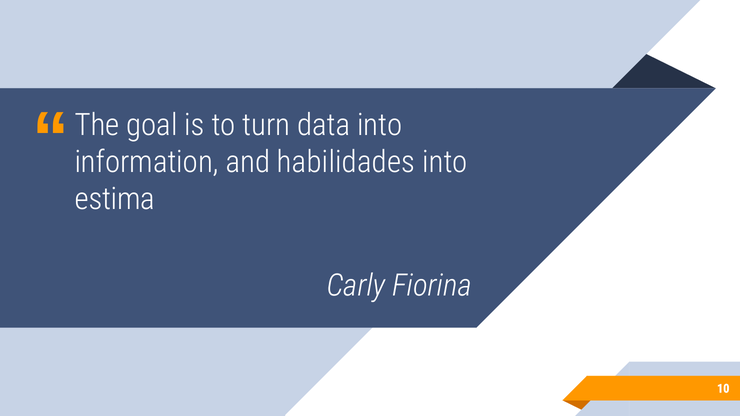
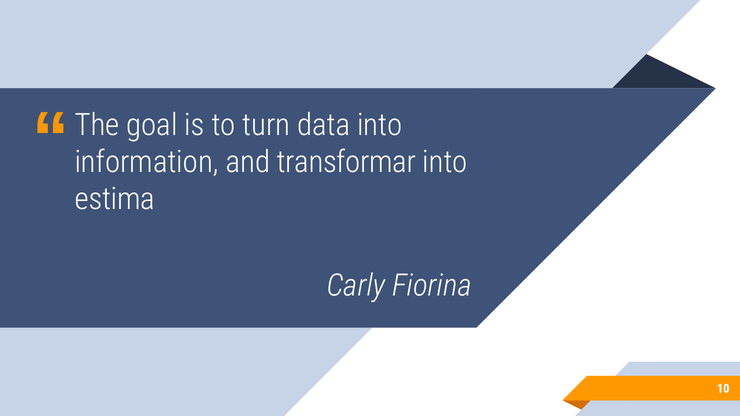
habilidades: habilidades -> transformar
